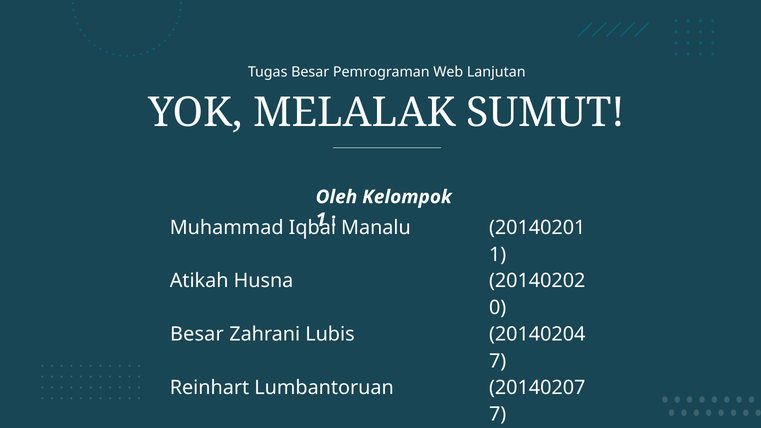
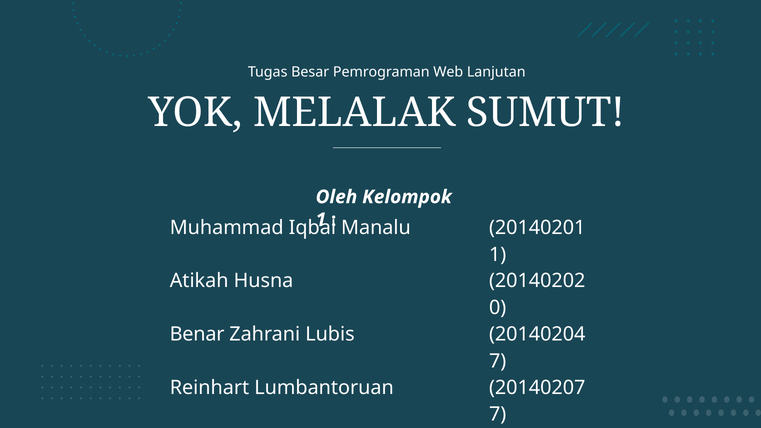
Besar at (197, 334): Besar -> Benar
